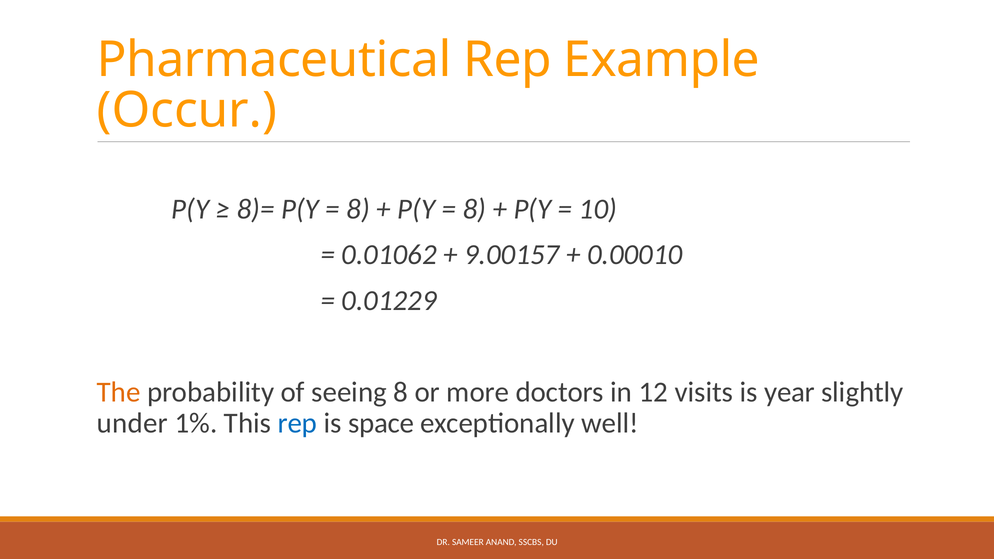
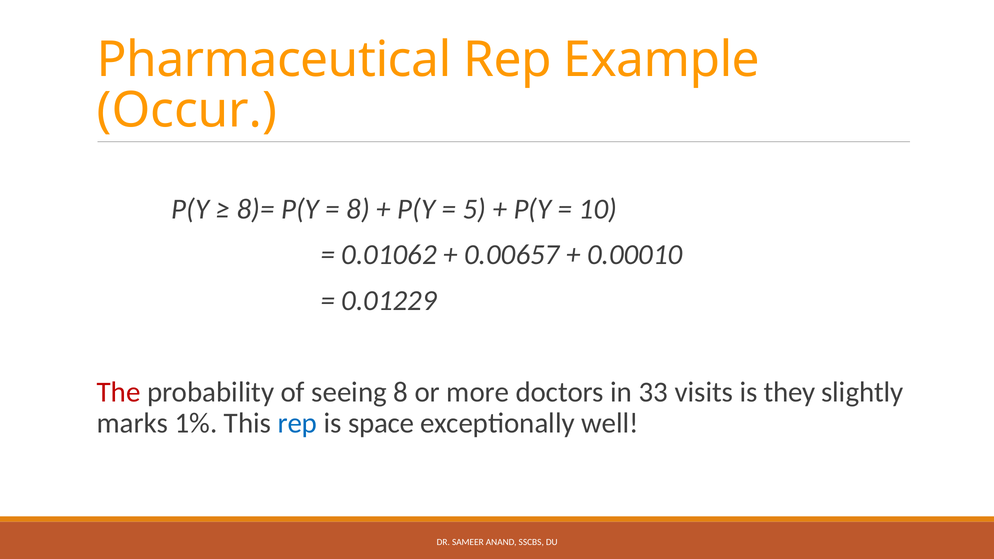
8 at (474, 209): 8 -> 5
9.00157: 9.00157 -> 0.00657
The colour: orange -> red
12: 12 -> 33
year: year -> they
under: under -> marks
